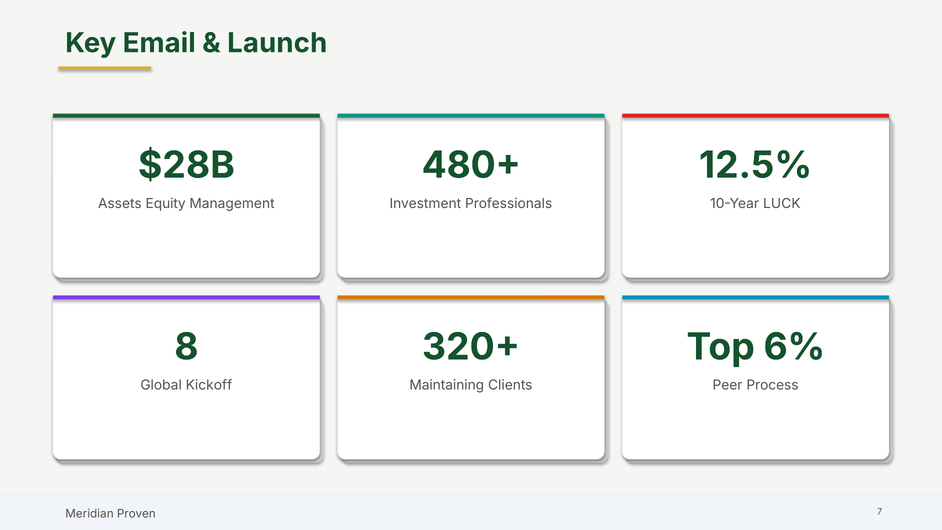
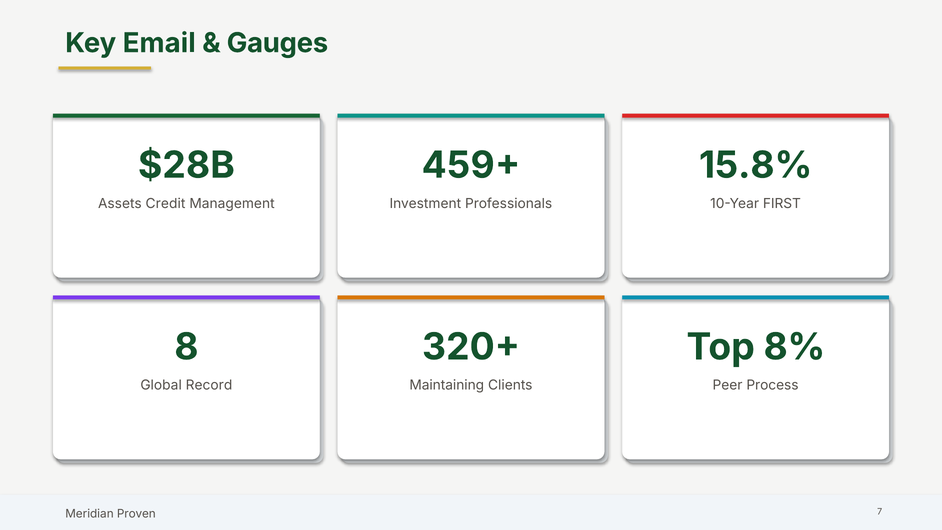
Launch: Launch -> Gauges
480+: 480+ -> 459+
12.5%: 12.5% -> 15.8%
Equity: Equity -> Credit
LUCK: LUCK -> FIRST
6%: 6% -> 8%
Kickoff: Kickoff -> Record
